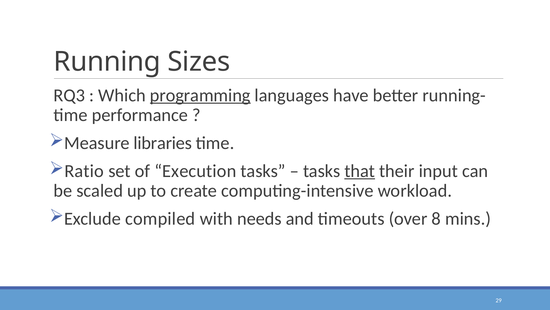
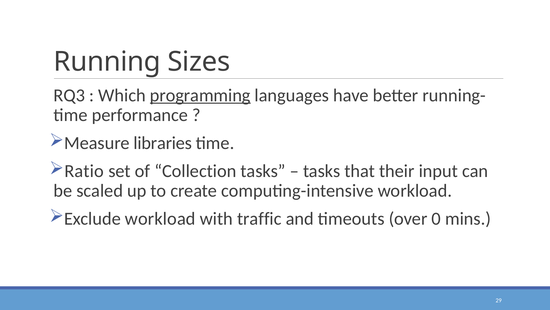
Execution: Execution -> Collection
that underline: present -> none
Exclude compiled: compiled -> workload
needs: needs -> traffic
8: 8 -> 0
